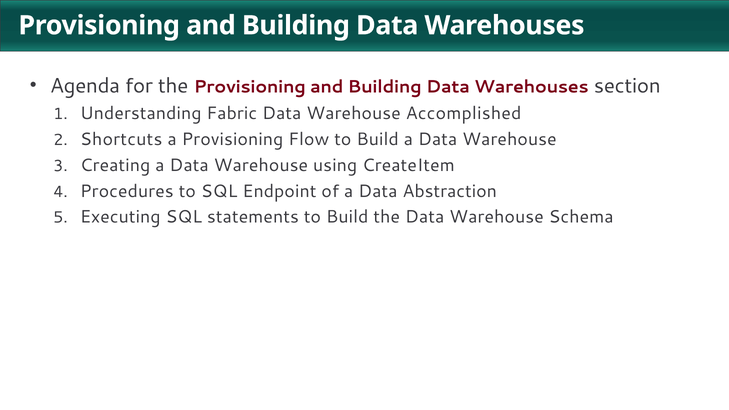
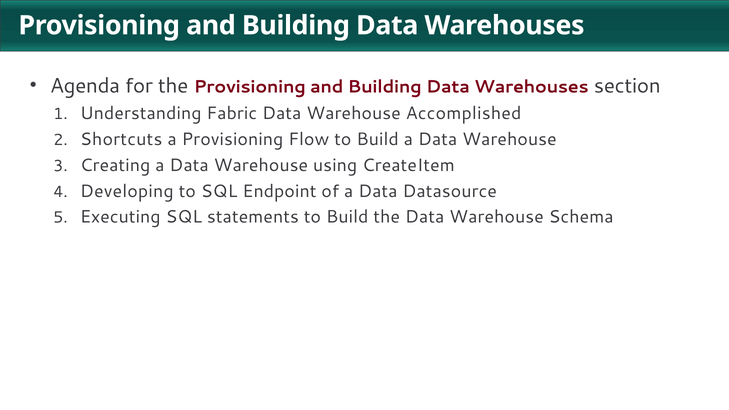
Procedures: Procedures -> Developing
Abstraction: Abstraction -> Datasource
